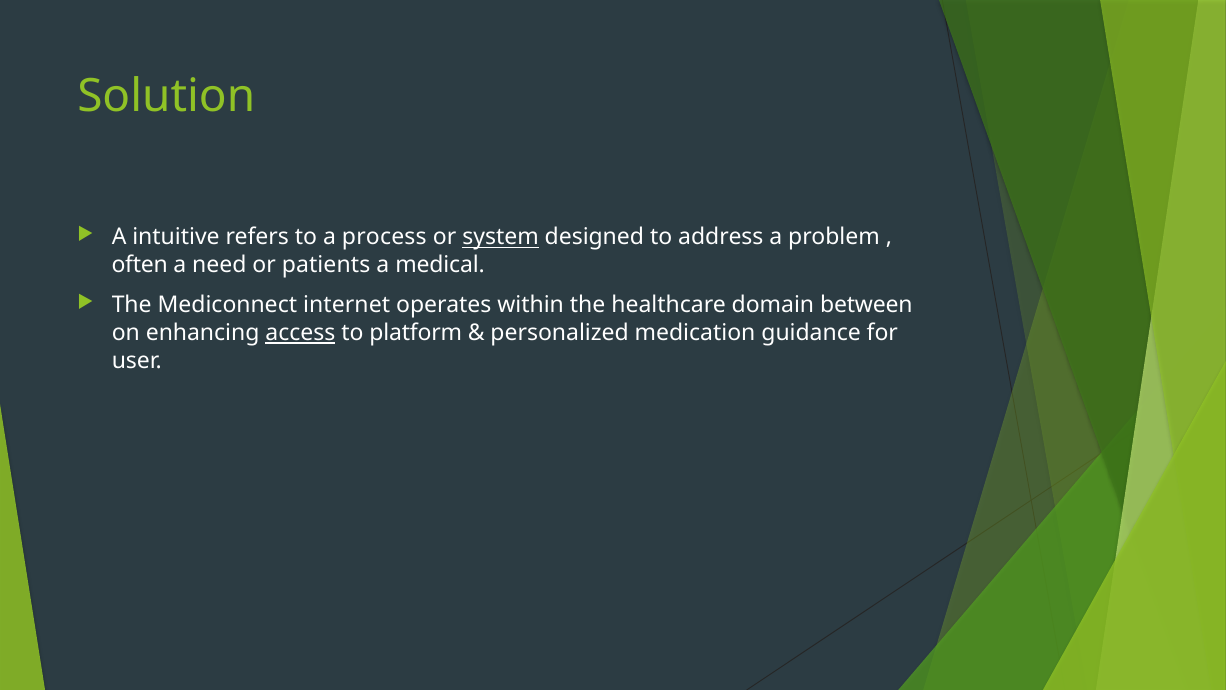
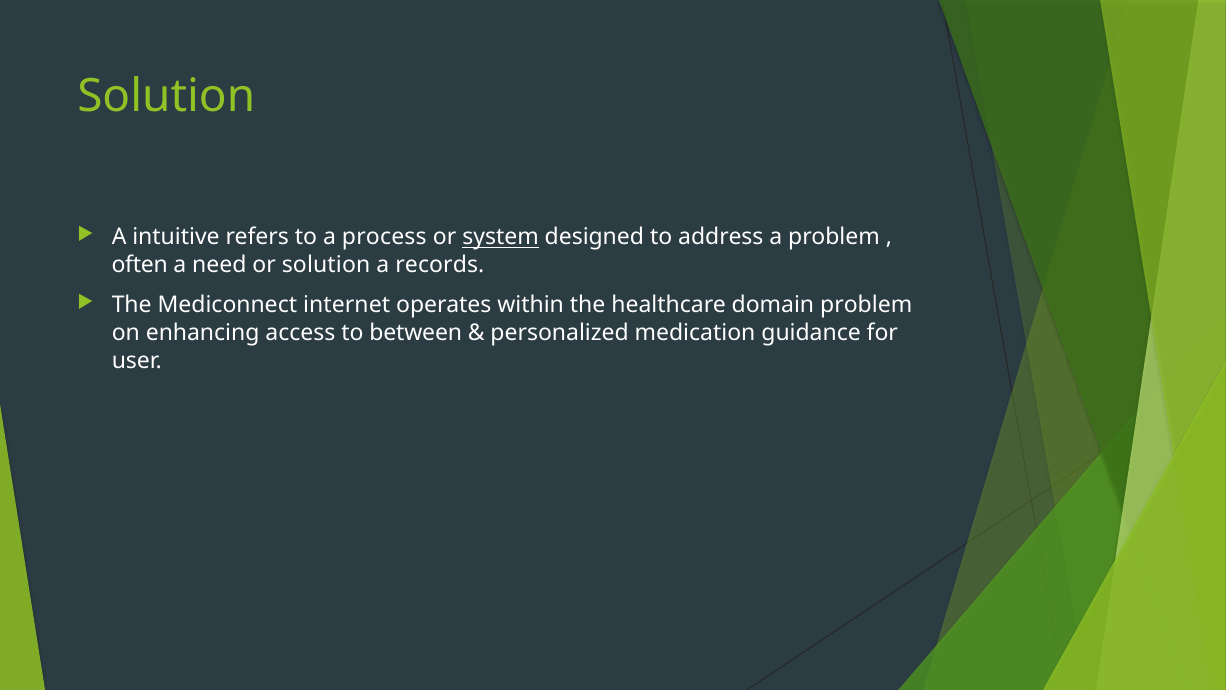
or patients: patients -> solution
medical: medical -> records
domain between: between -> problem
access underline: present -> none
platform: platform -> between
